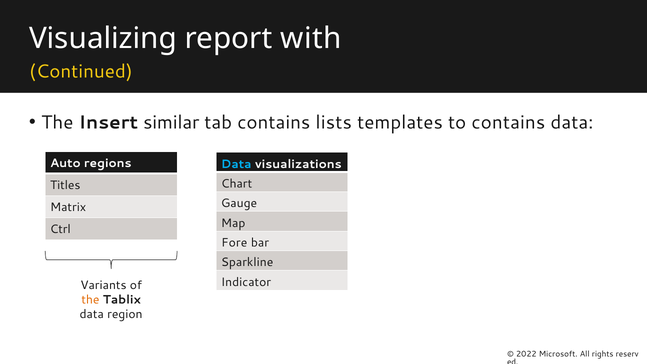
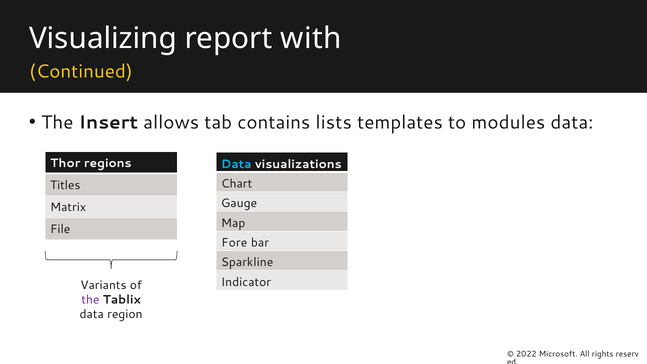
similar: similar -> allows
to contains: contains -> modules
Auto: Auto -> Thor
Ctrl: Ctrl -> File
the at (90, 300) colour: orange -> purple
